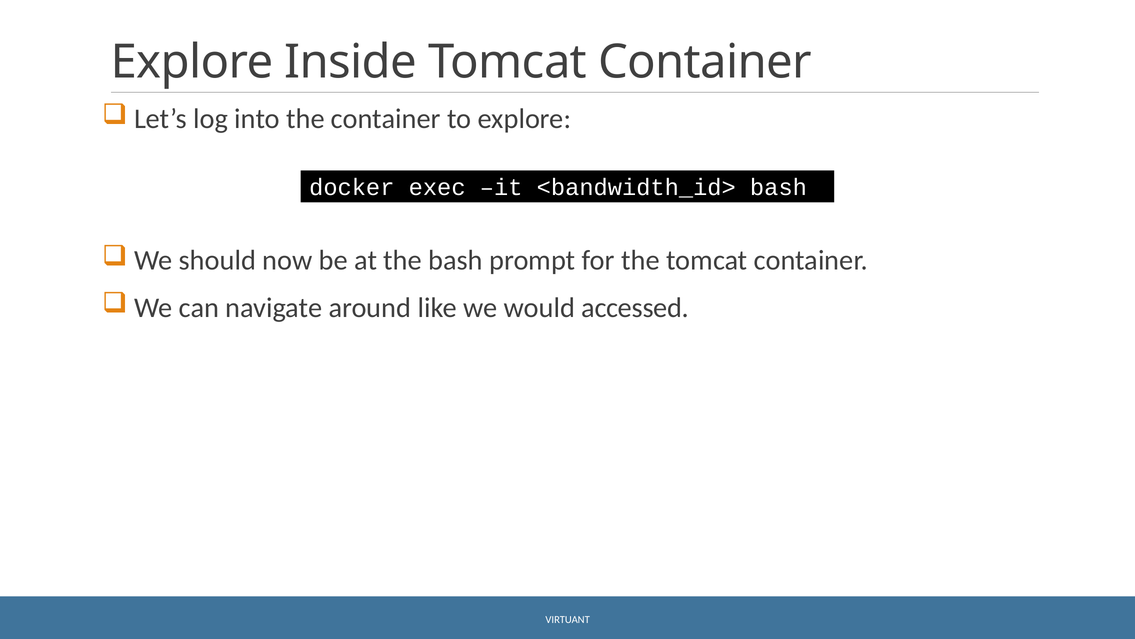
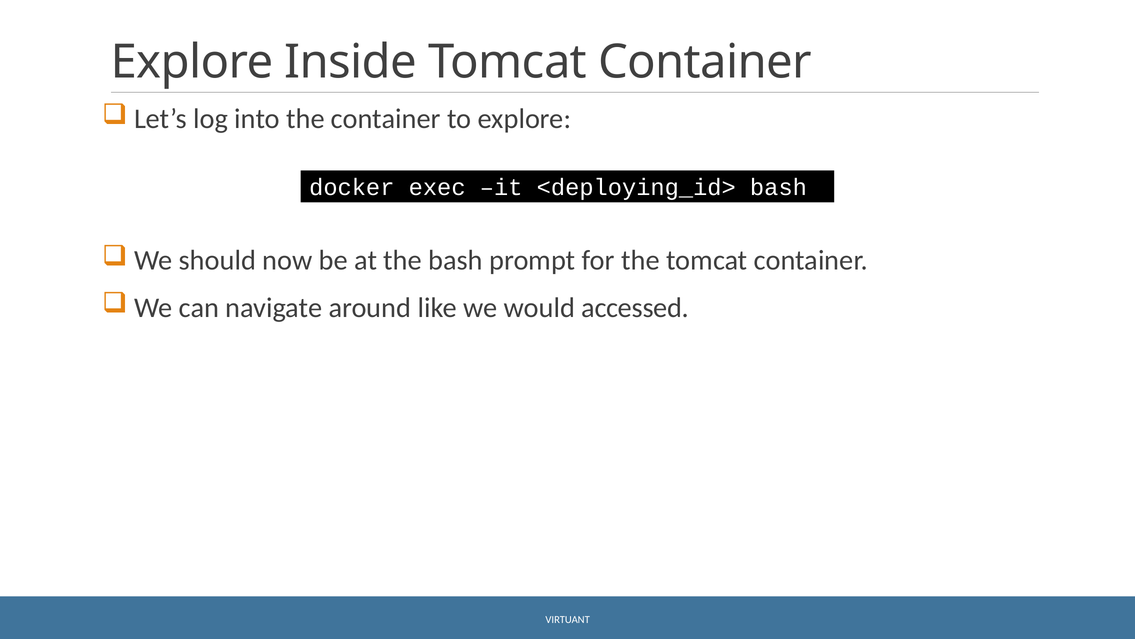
<bandwidth_id>: <bandwidth_id> -> <deploying_id>
